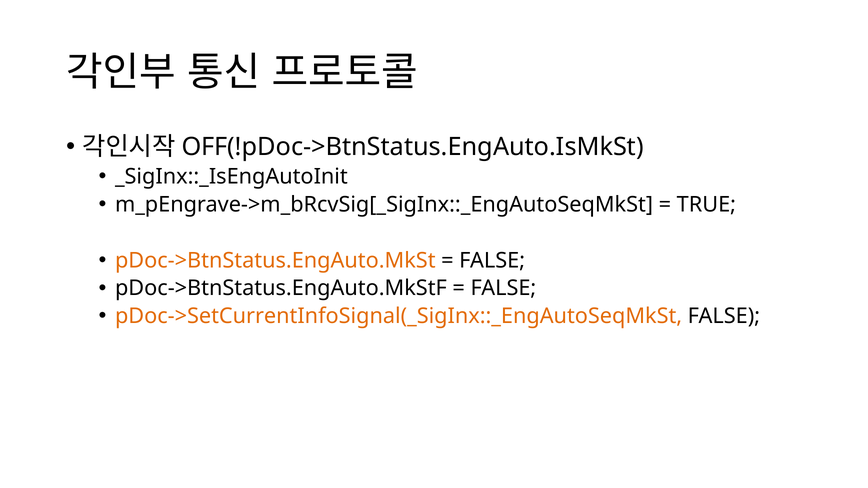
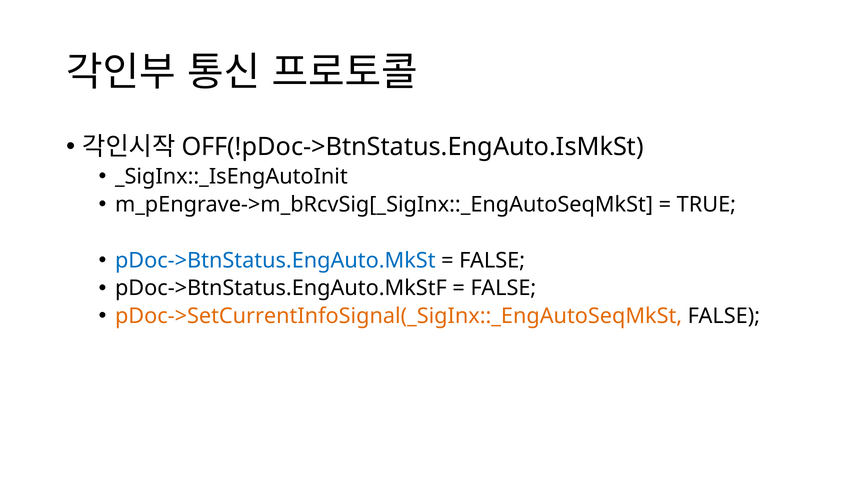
pDoc->BtnStatus.EngAuto.MkSt colour: orange -> blue
